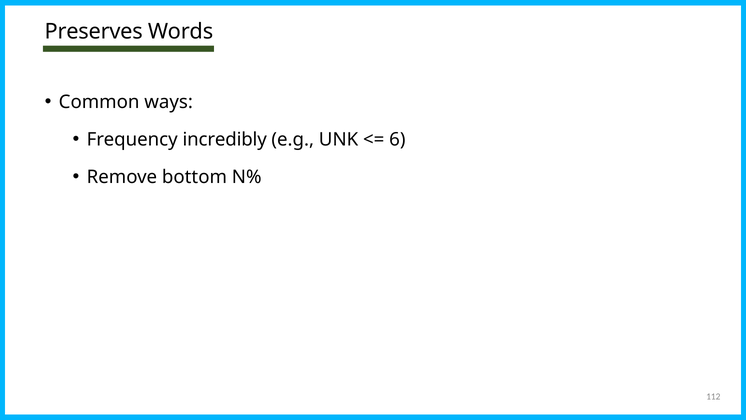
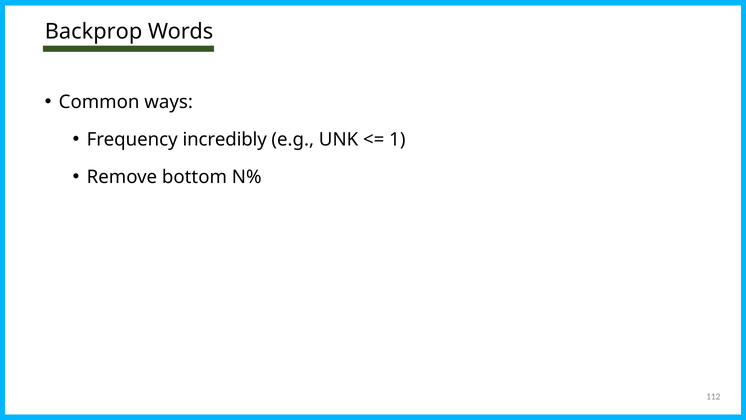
Preserves: Preserves -> Backprop
6: 6 -> 1
